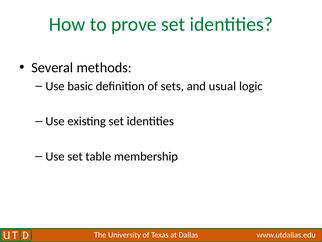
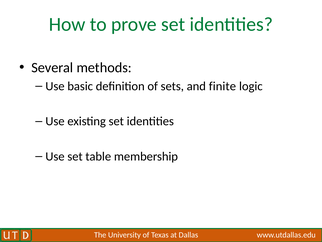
usual: usual -> finite
